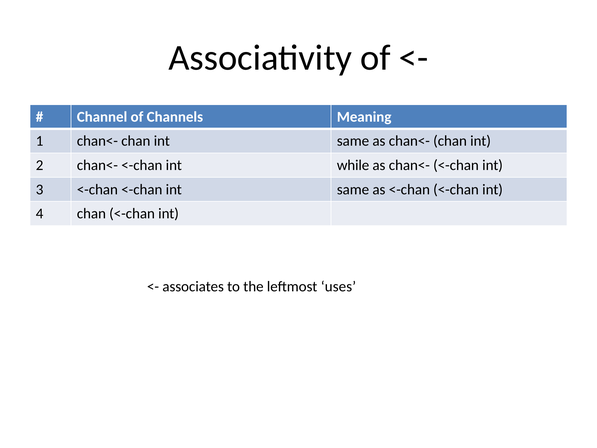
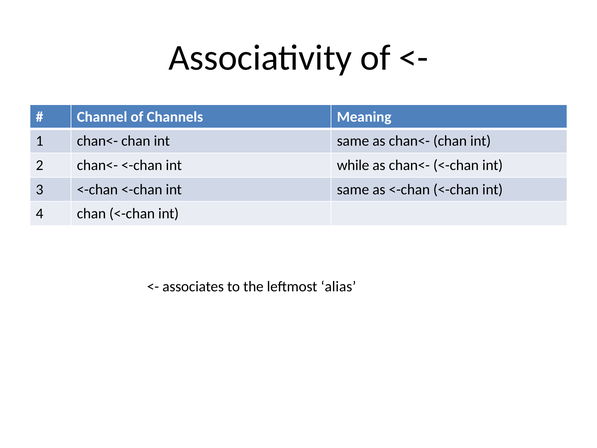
uses: uses -> alias
